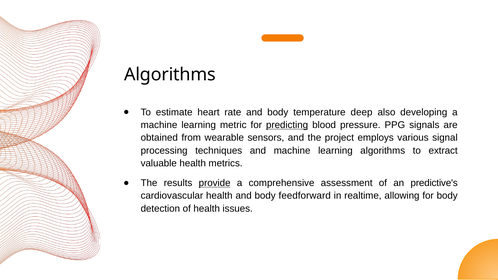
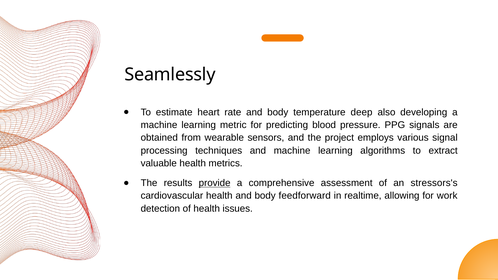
Algorithms at (170, 75): Algorithms -> Seamlessly
predicting underline: present -> none
predictive's: predictive's -> stressors's
for body: body -> work
